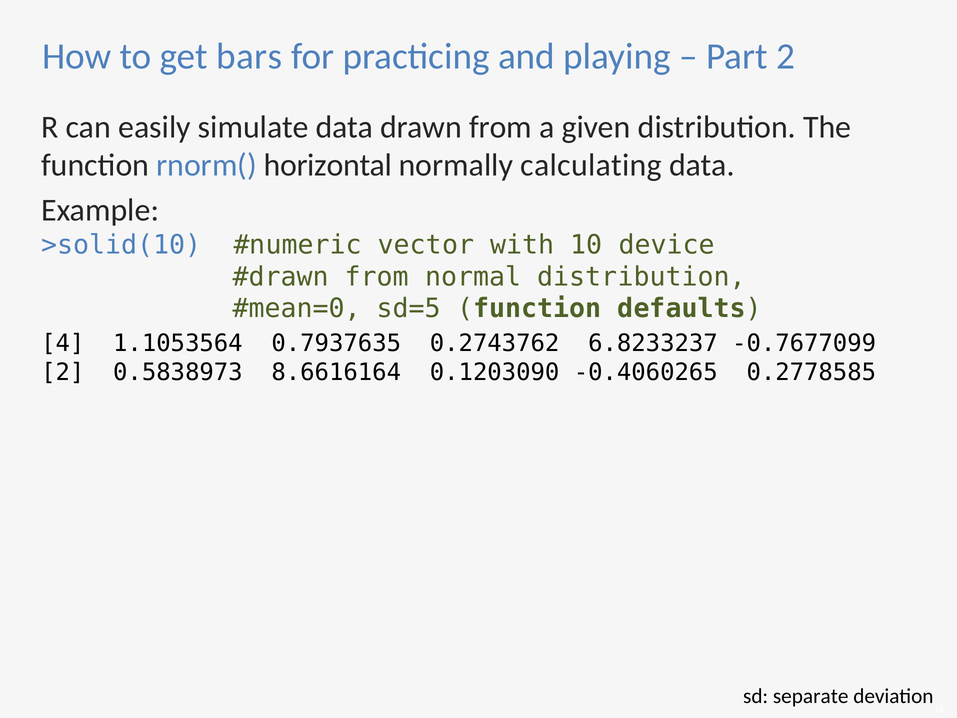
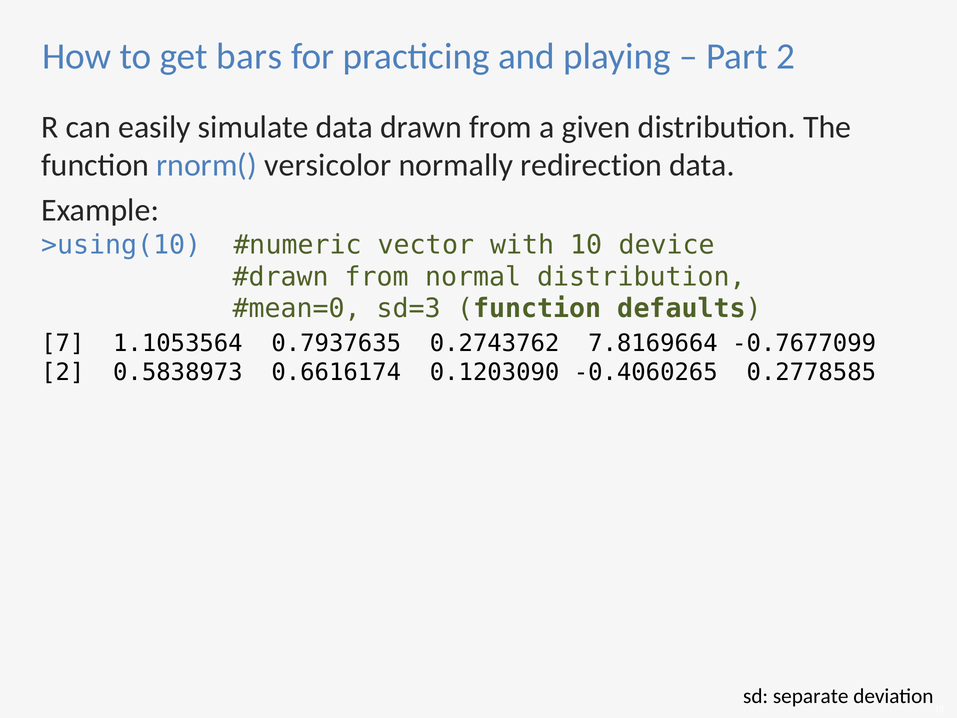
horizontal: horizontal -> versicolor
calculating: calculating -> redirection
>solid(10: >solid(10 -> >using(10
sd=5: sd=5 -> sd=3
4: 4 -> 7
6.8233237: 6.8233237 -> 7.8169664
8.6616164: 8.6616164 -> 0.6616174
